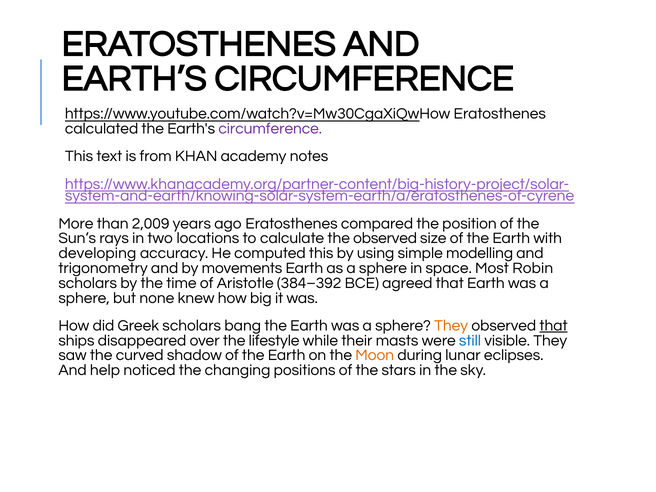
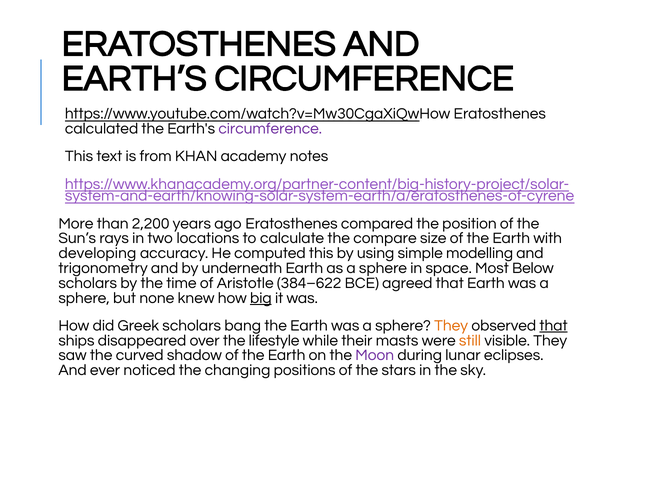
2,009: 2,009 -> 2,200
the observed: observed -> compare
movements: movements -> underneath
Robin: Robin -> Below
384–392: 384–392 -> 384–622
big underline: none -> present
still colour: blue -> orange
Moon colour: orange -> purple
help: help -> ever
